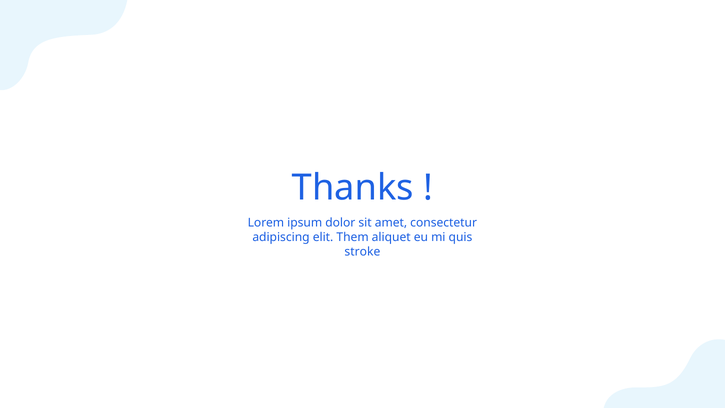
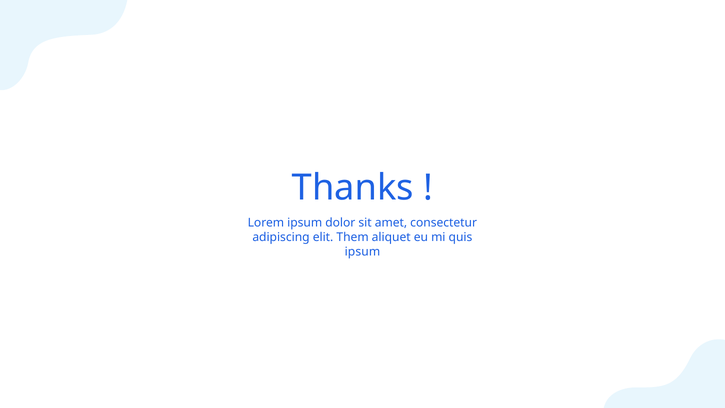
stroke at (362, 252): stroke -> ipsum
